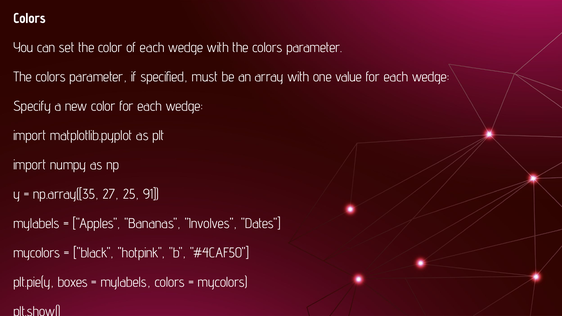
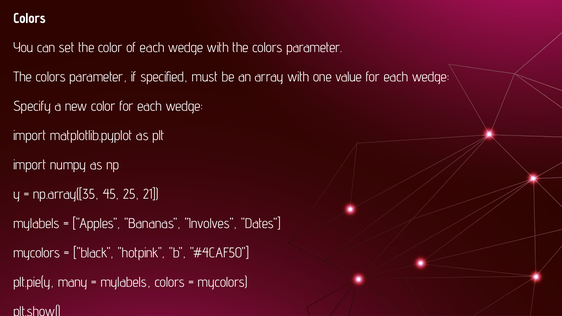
27: 27 -> 45
91: 91 -> 21
boxes: boxes -> many
